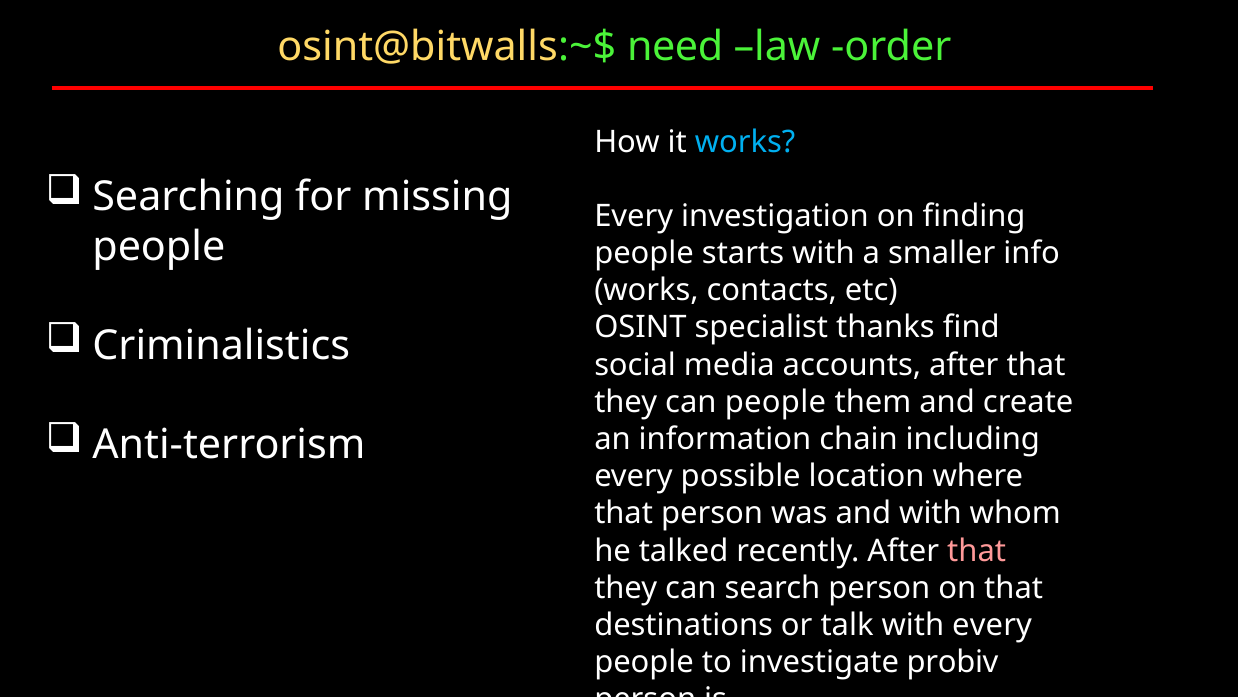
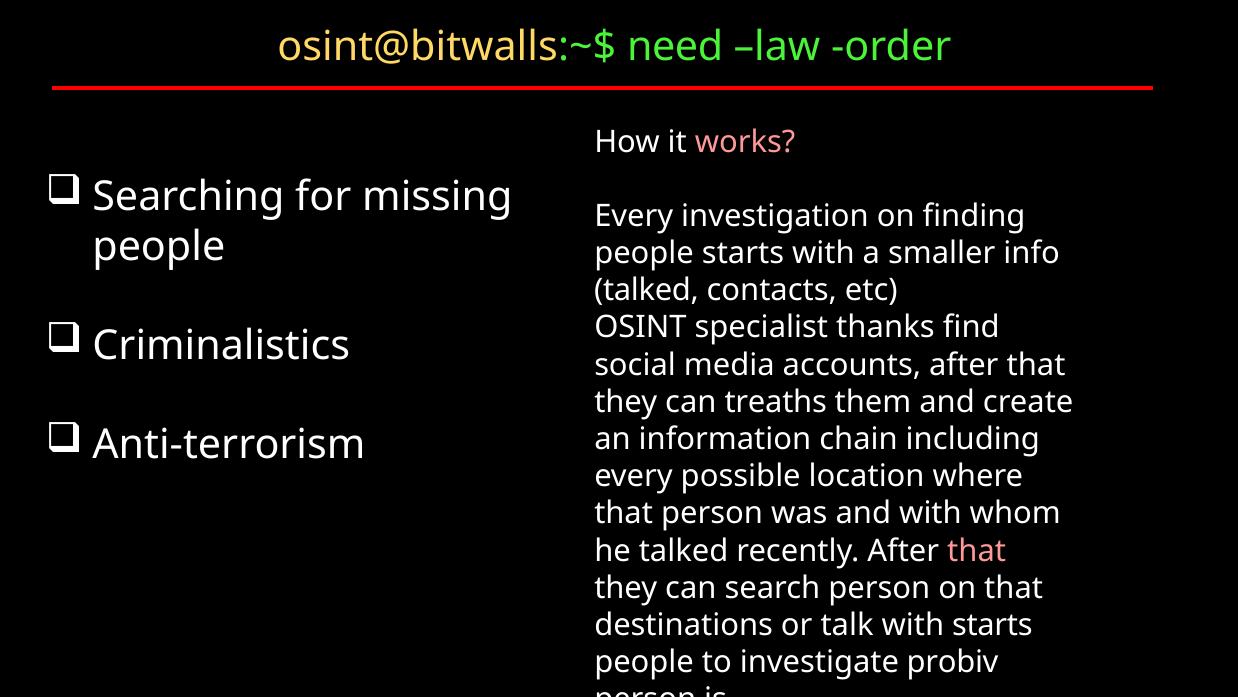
works at (745, 142) colour: light blue -> pink
works at (646, 290): works -> talked
can people: people -> treaths
with every: every -> starts
